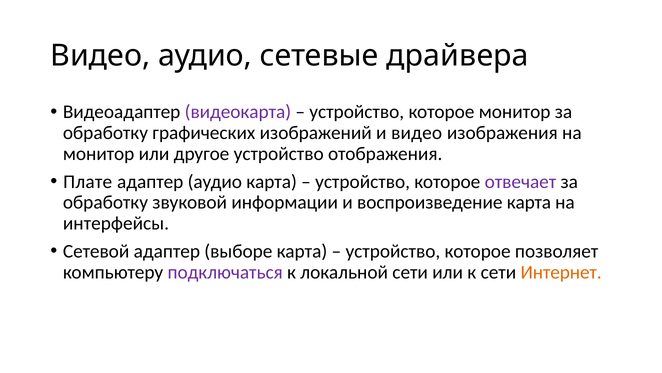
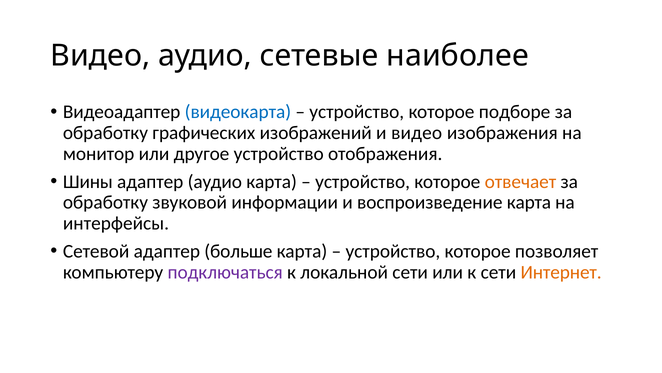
драйвера: драйвера -> наиболее
видеокарта colour: purple -> blue
которое монитор: монитор -> подборе
Плате: Плате -> Шины
отвечает colour: purple -> orange
выборе: выборе -> больше
